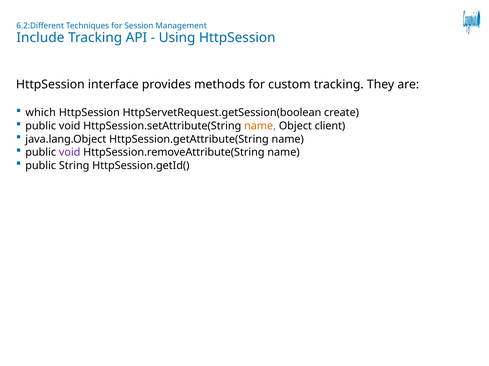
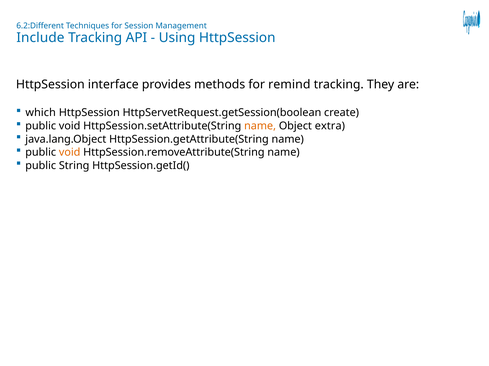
custom: custom -> remind
client: client -> extra
void at (70, 153) colour: purple -> orange
